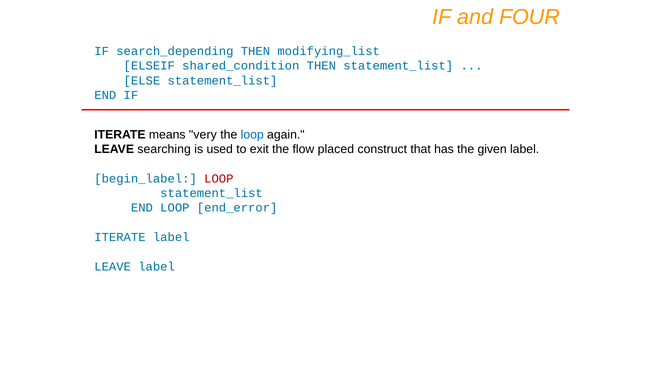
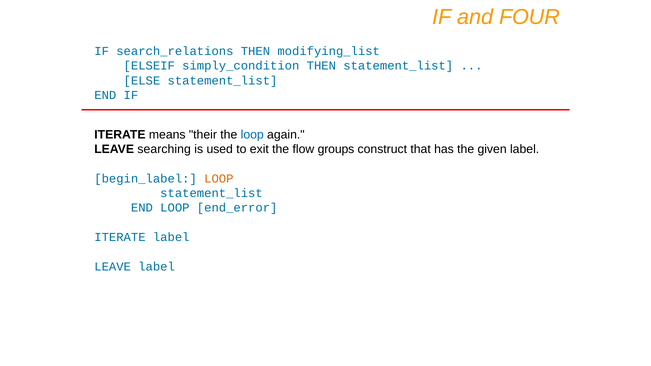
search_depending: search_depending -> search_relations
shared_condition: shared_condition -> simply_condition
very: very -> their
placed: placed -> groups
LOOP at (219, 179) colour: red -> orange
